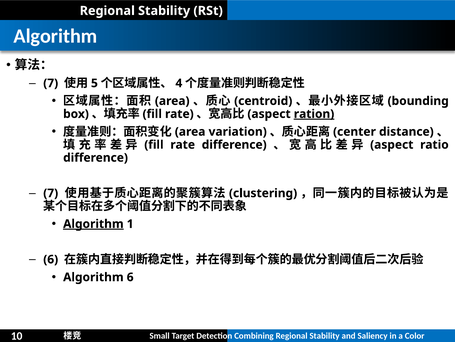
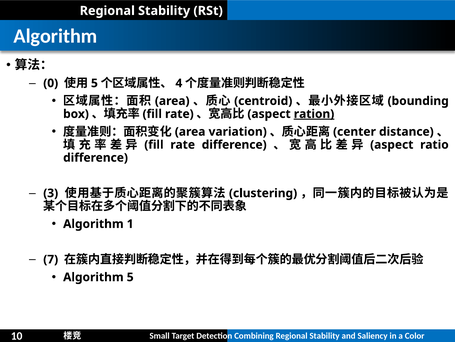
7 at (51, 83): 7 -> 0
7 at (51, 193): 7 -> 3
Algorithm at (93, 223) underline: present -> none
6 at (51, 259): 6 -> 7
Algorithm 6: 6 -> 5
